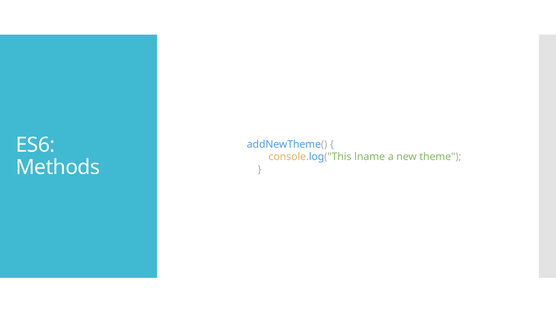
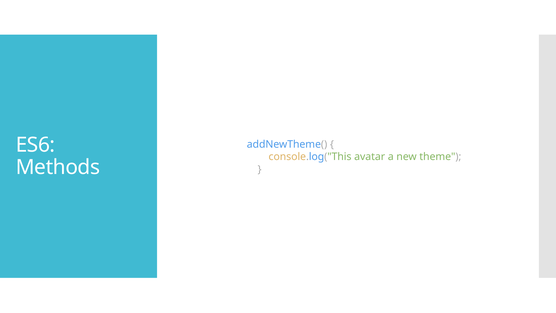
lname: lname -> avatar
